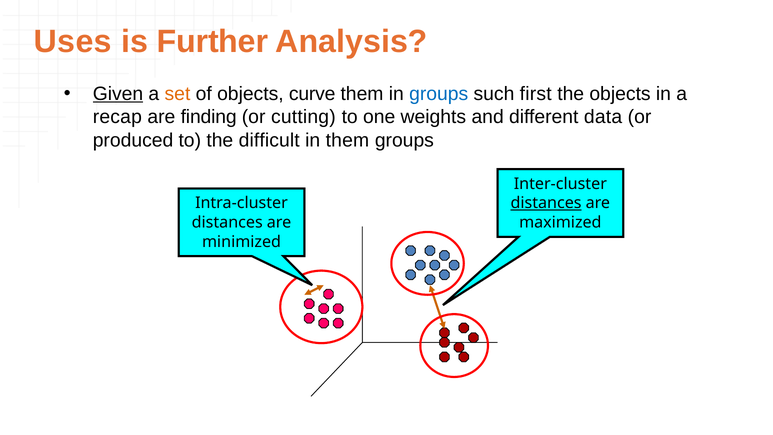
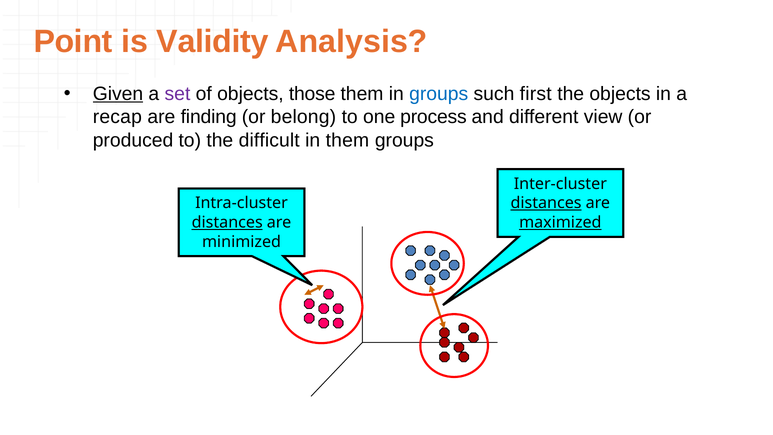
Uses: Uses -> Point
Further: Further -> Validity
set colour: orange -> purple
curve: curve -> those
cutting: cutting -> belong
weights: weights -> process
data: data -> view
distances at (227, 222) underline: none -> present
maximized underline: none -> present
